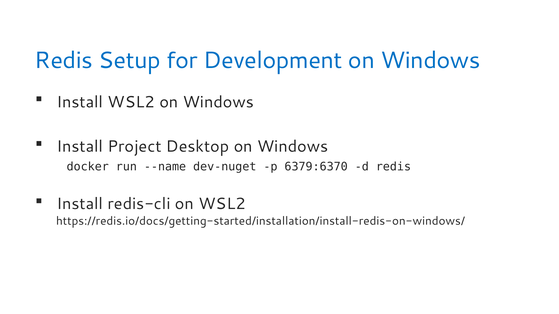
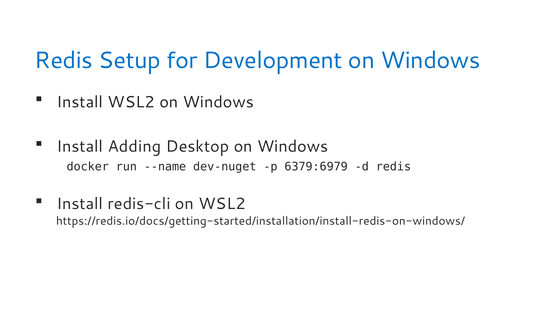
Project: Project -> Adding
6379:6370: 6379:6370 -> 6379:6979
